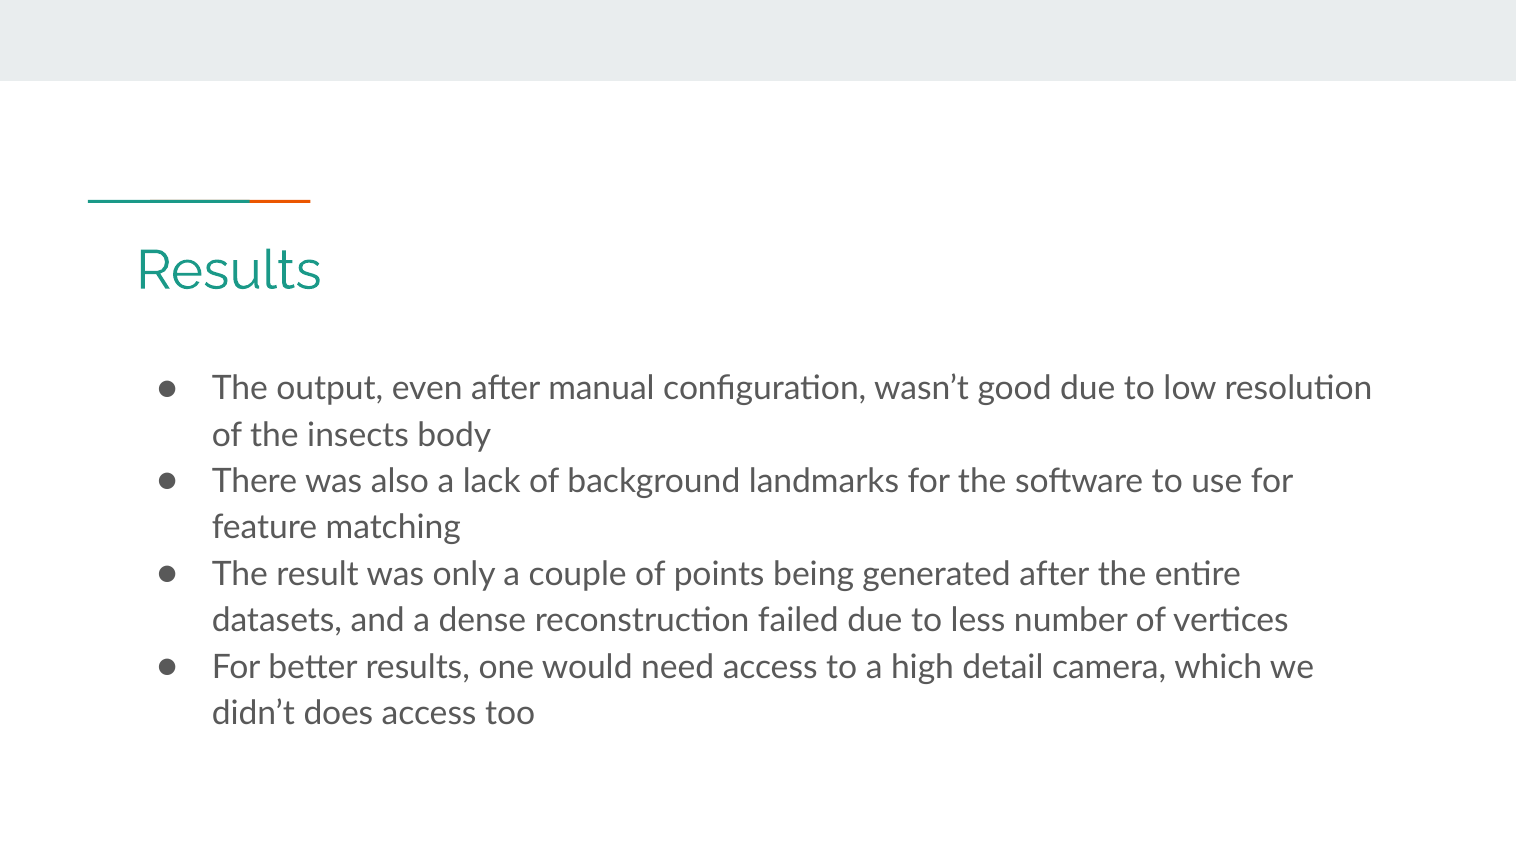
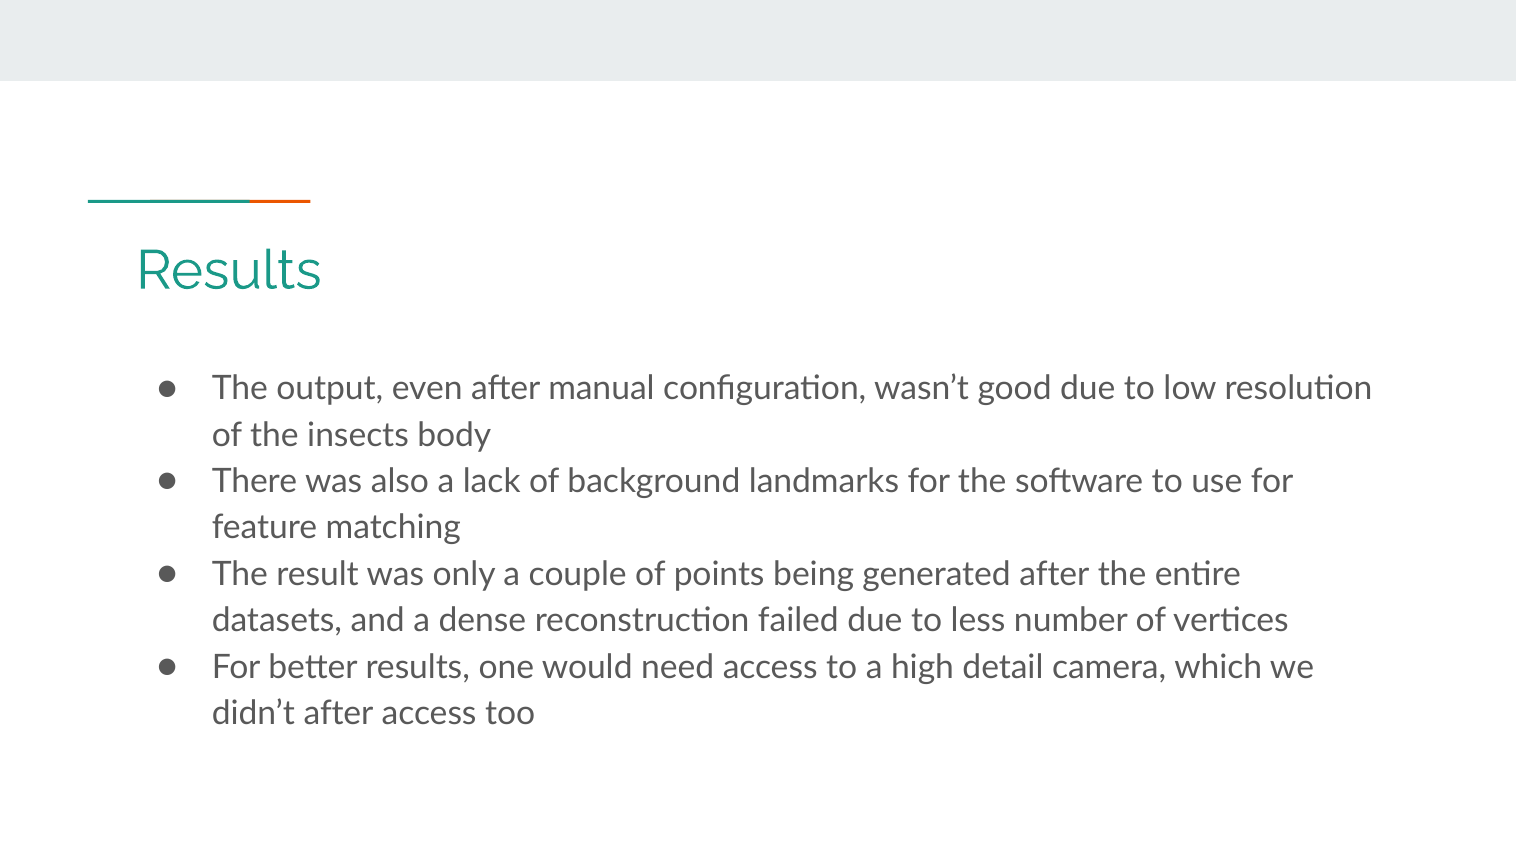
didn’t does: does -> after
